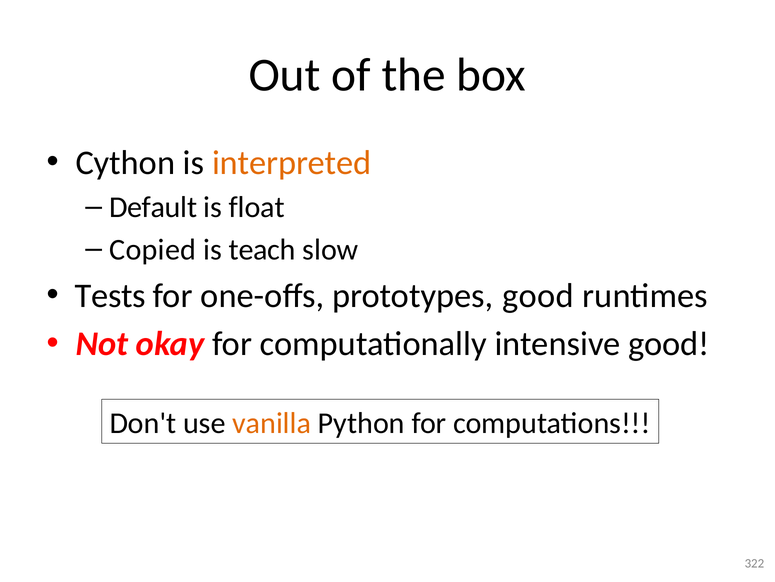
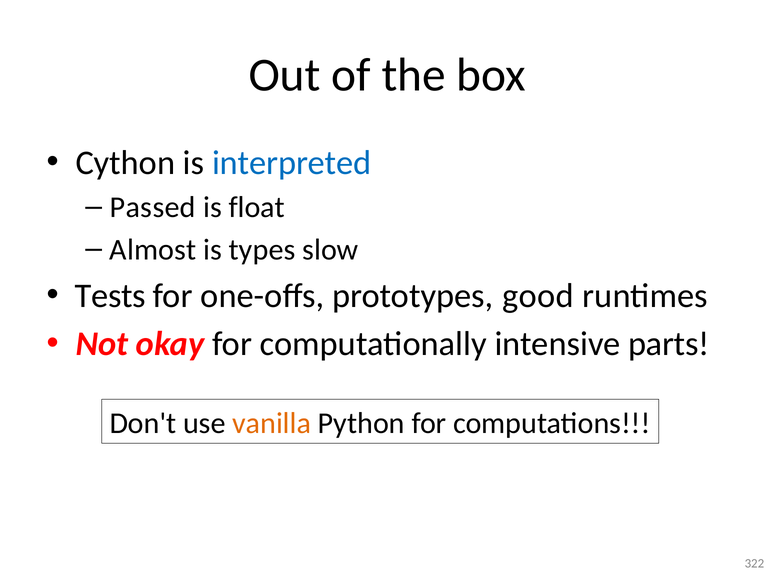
interpreted colour: orange -> blue
Default: Default -> Passed
Copied: Copied -> Almost
teach: teach -> types
intensive good: good -> parts
